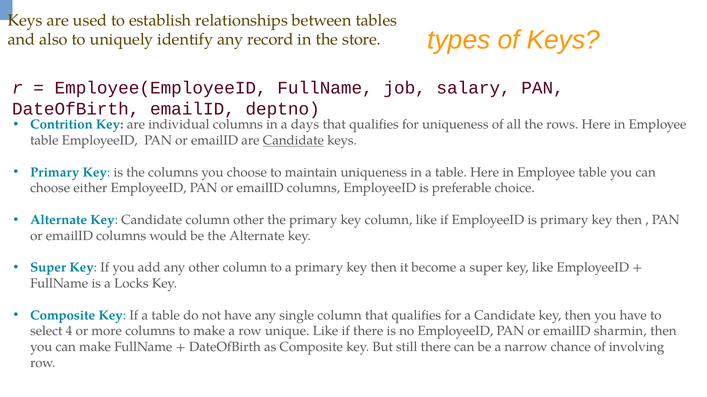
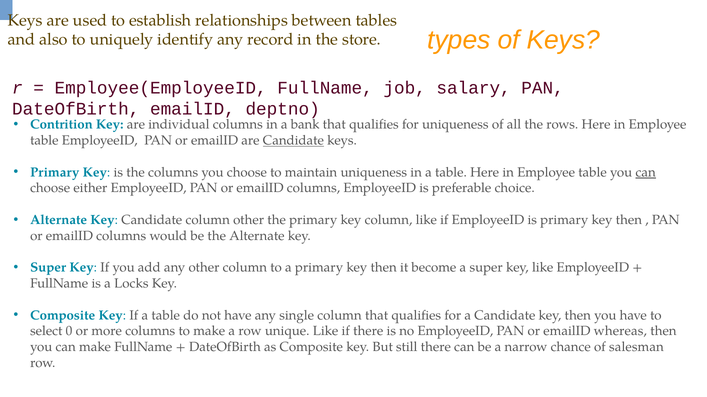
days: days -> bank
can at (646, 173) underline: none -> present
4: 4 -> 0
sharmin: sharmin -> whereas
involving: involving -> salesman
